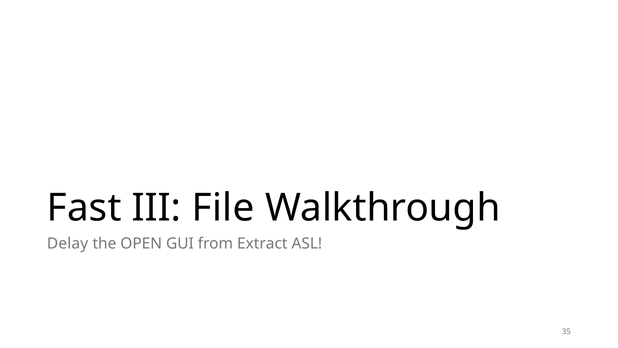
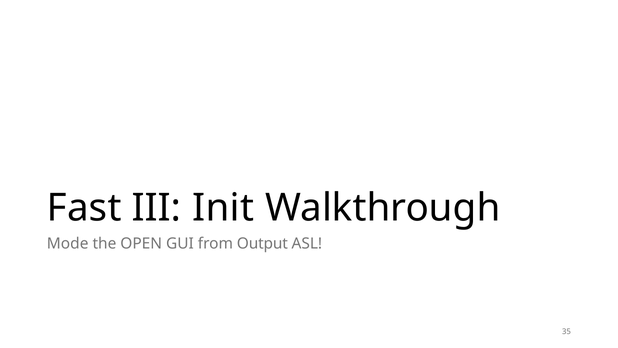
File: File -> Init
Delay: Delay -> Mode
Extract: Extract -> Output
